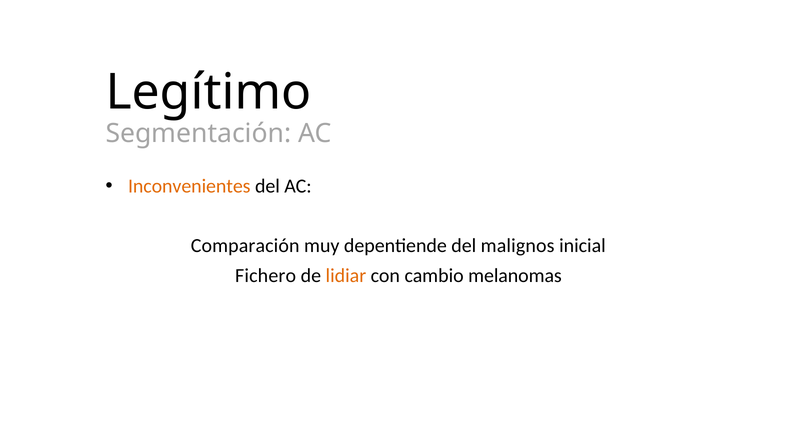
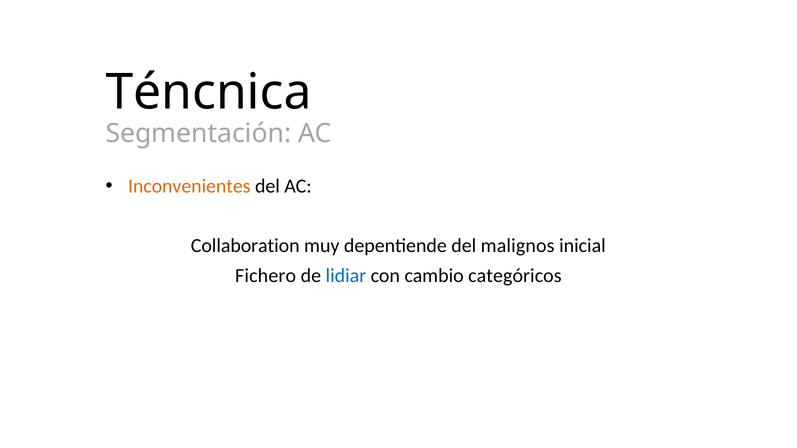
Legítimo: Legítimo -> Téncnica
Comparación: Comparación -> Collaboration
lidiar colour: orange -> blue
melanomas: melanomas -> categóricos
